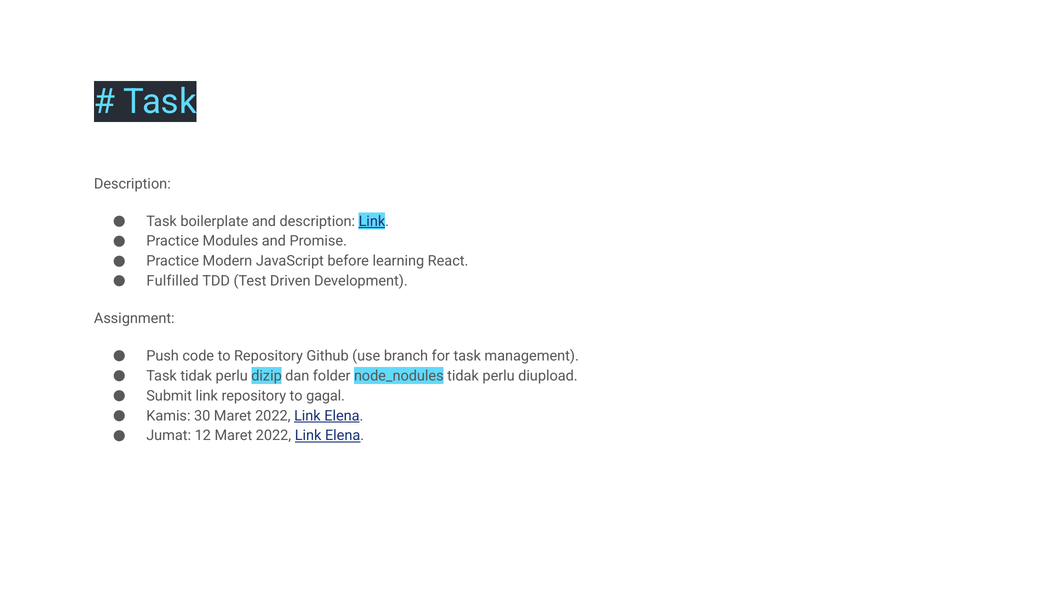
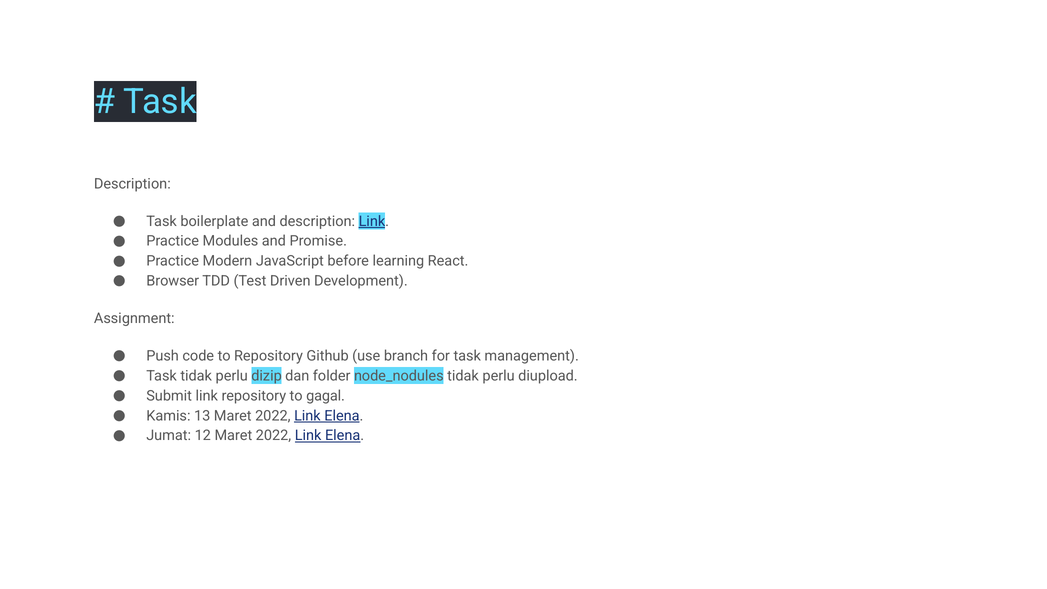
Fulfilled: Fulfilled -> Browser
30: 30 -> 13
